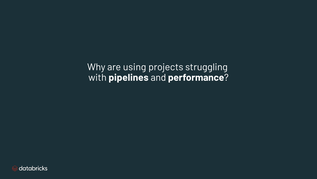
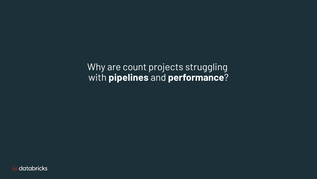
using: using -> count
